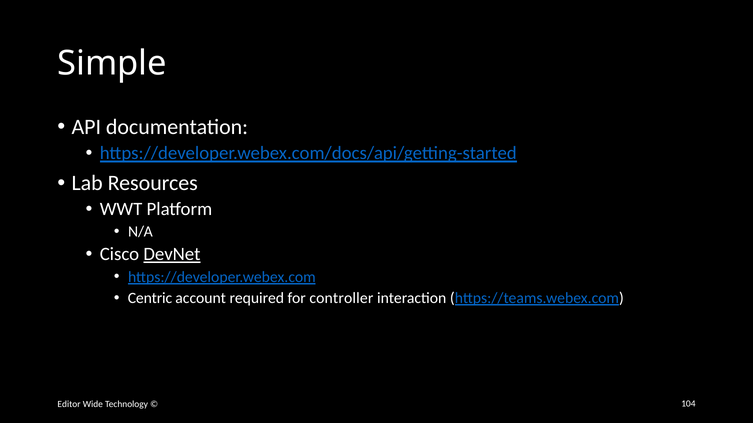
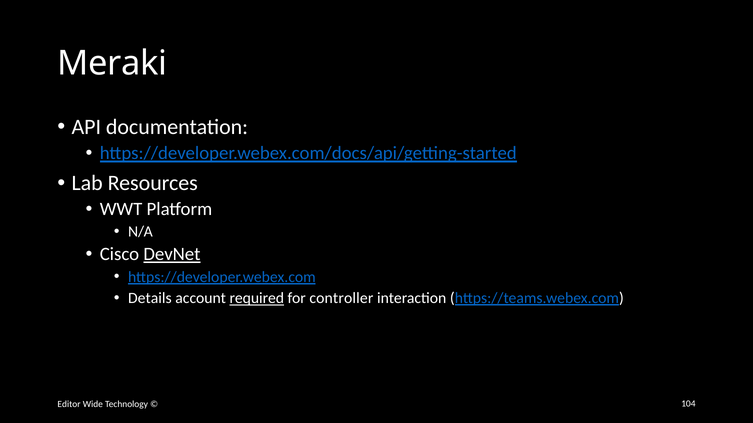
Simple: Simple -> Meraki
Centric: Centric -> Details
required underline: none -> present
